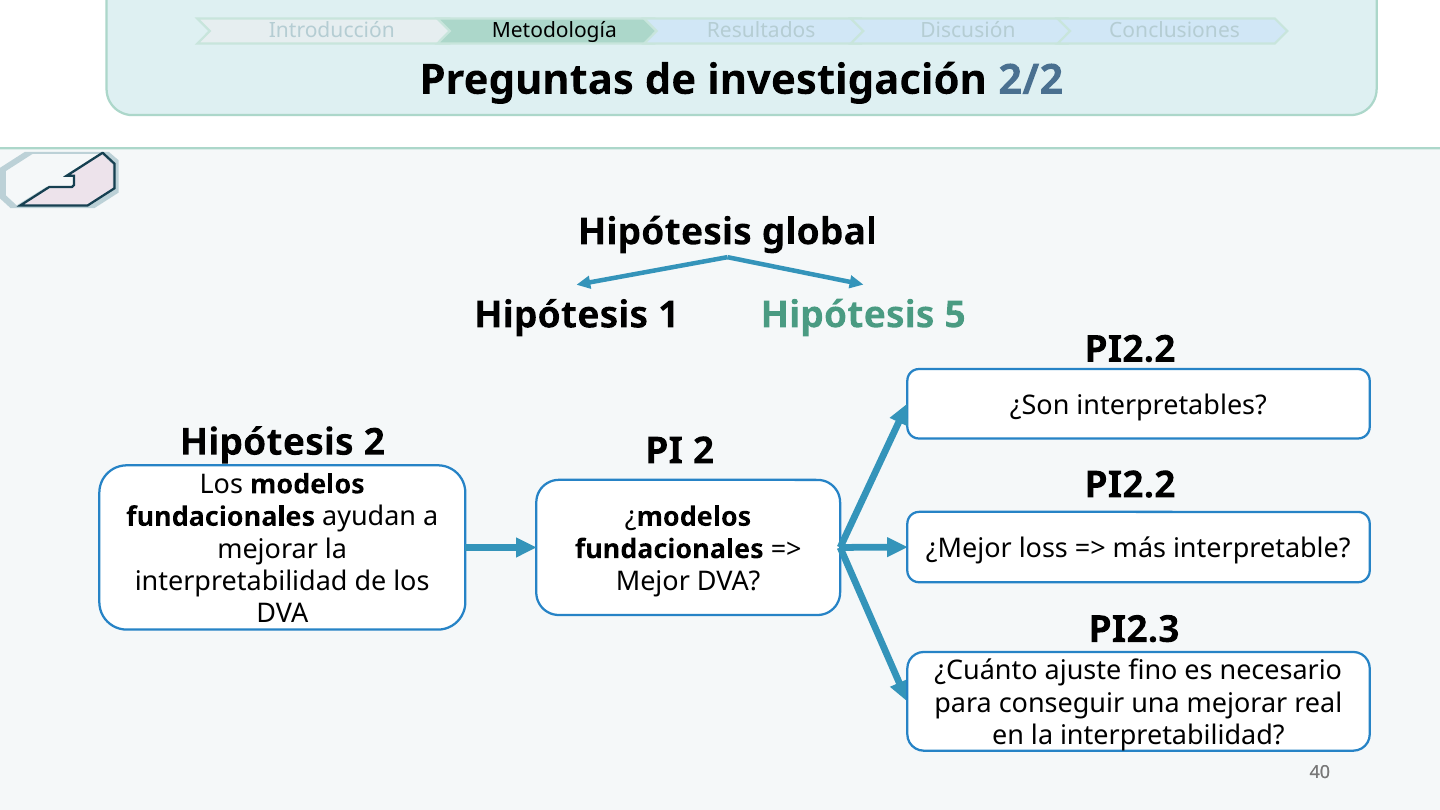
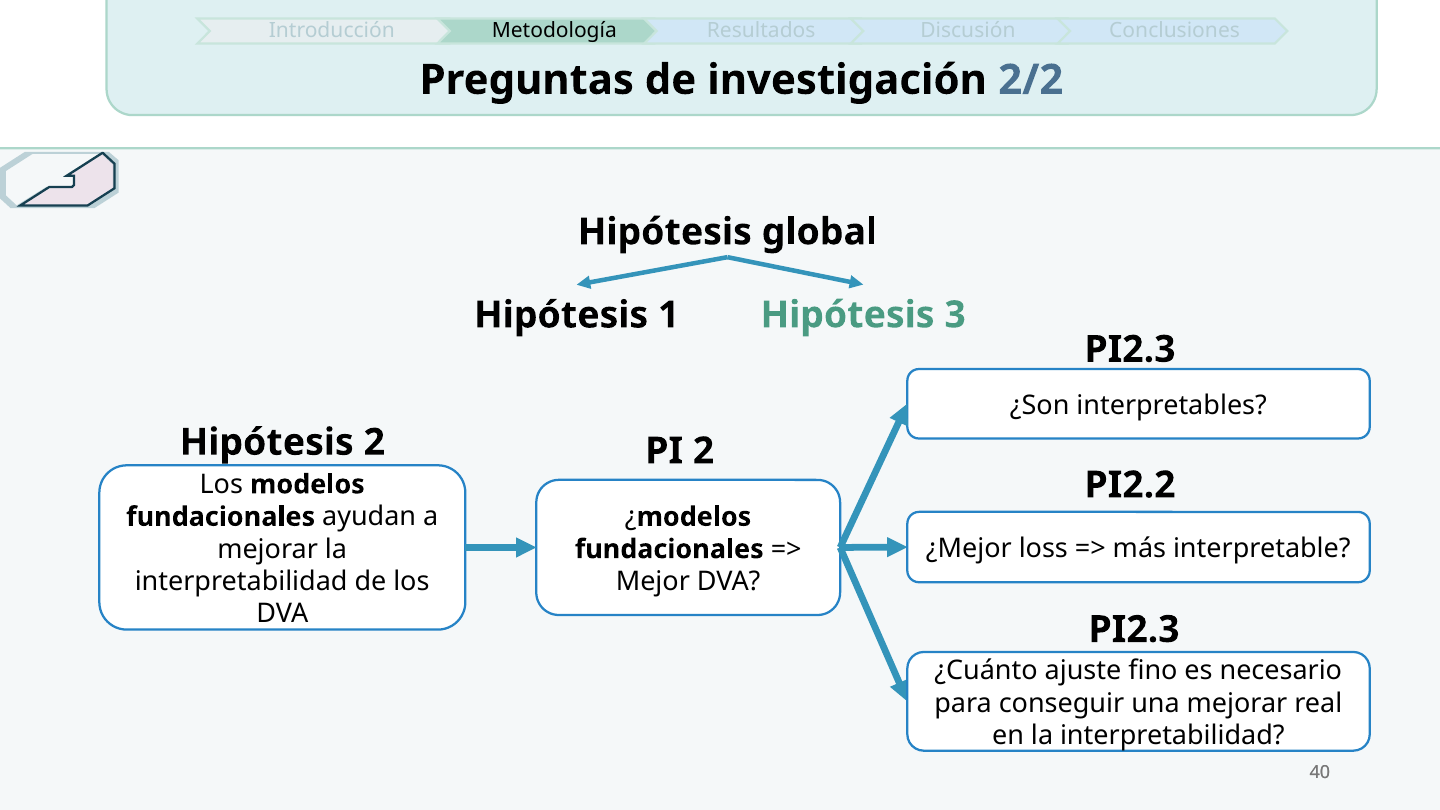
5: 5 -> 3
PI2.2 at (1130, 349): PI2.2 -> PI2.3
